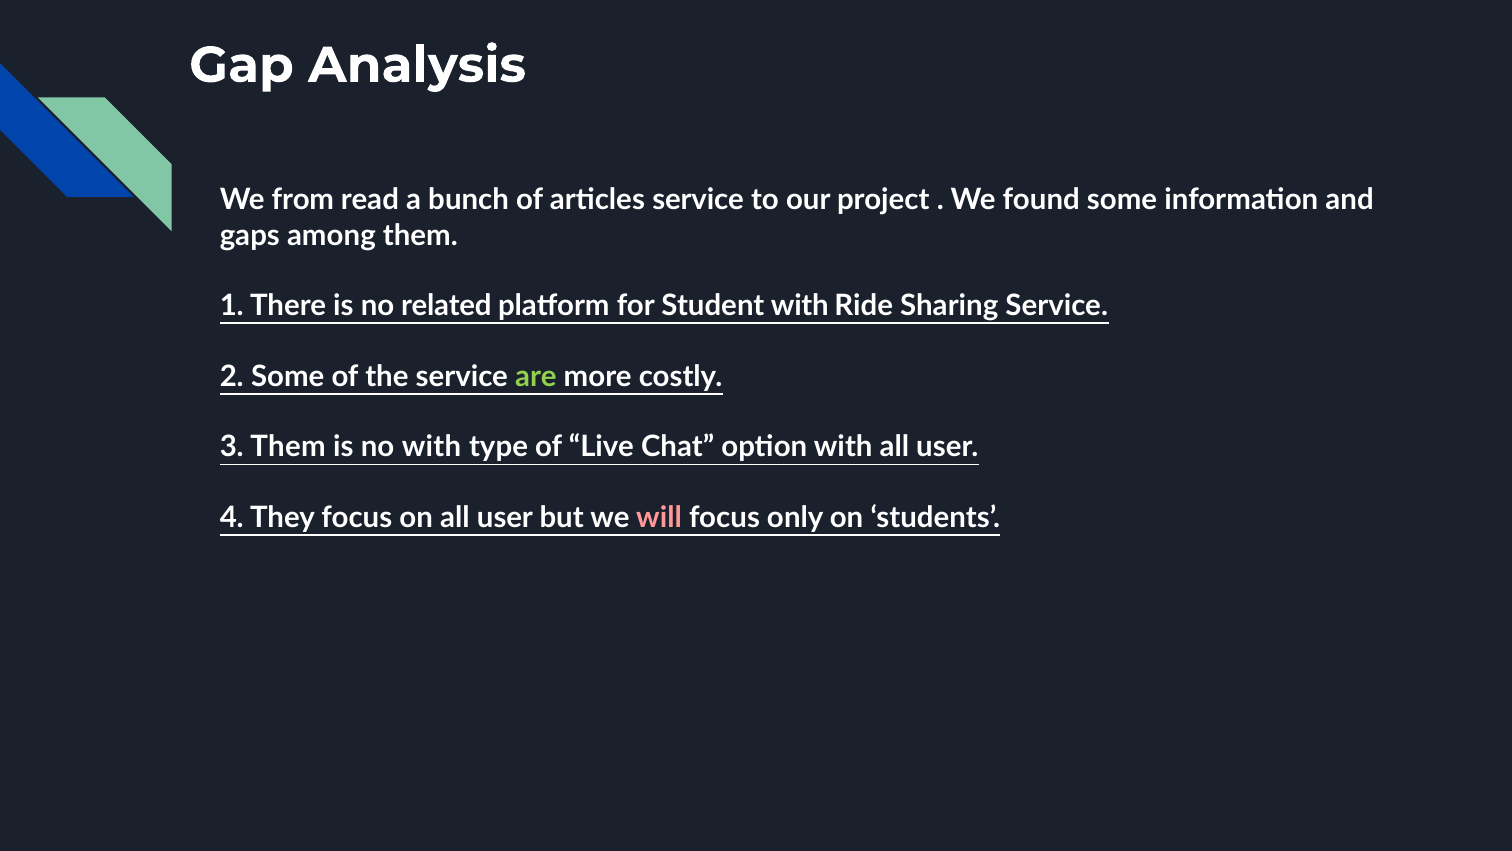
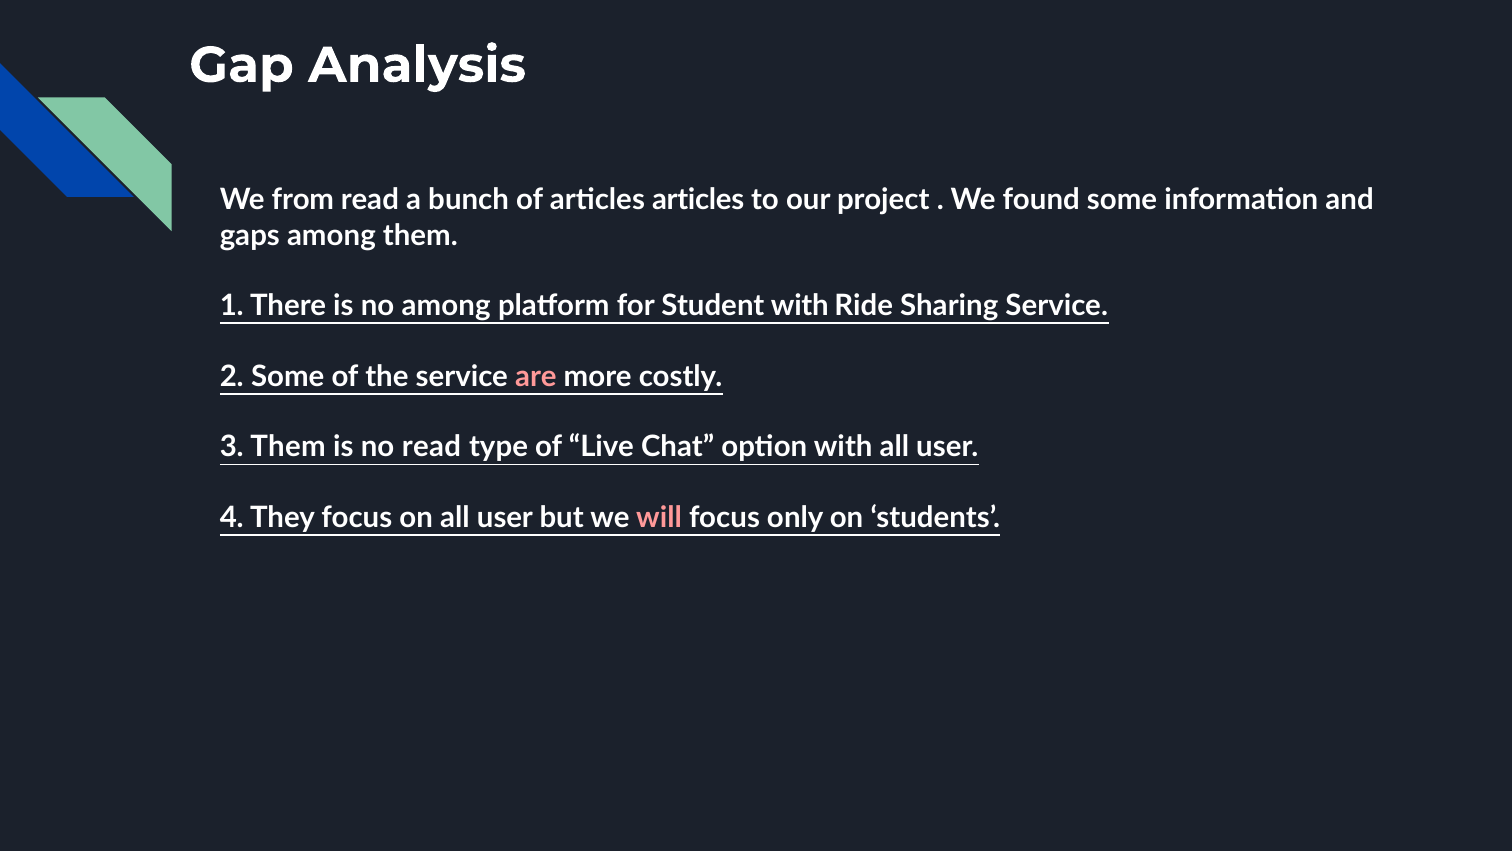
articles service: service -> articles
no related: related -> among
are colour: light green -> pink
no with: with -> read
